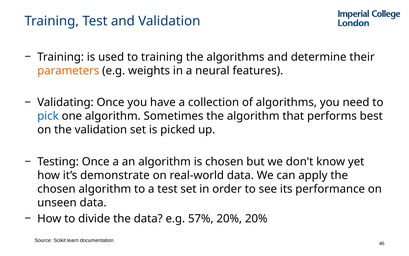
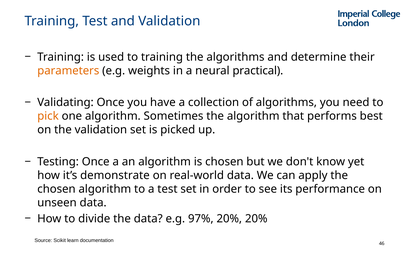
features: features -> practical
pick colour: blue -> orange
57%: 57% -> 97%
